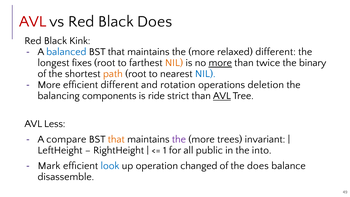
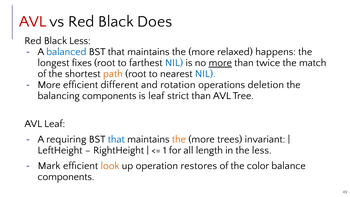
Black Kink: Kink -> Less
relaxed different: different -> happens
NIL at (174, 63) colour: orange -> blue
binary: binary -> match
is ride: ride -> leaf
AVL at (222, 96) underline: present -> none
AVL Less: Less -> Leaf
compare: compare -> requiring
that at (116, 139) colour: orange -> blue
the at (179, 139) colour: purple -> orange
public: public -> length
the into: into -> less
look colour: blue -> orange
changed: changed -> restores
the does: does -> color
disassemble at (66, 177): disassemble -> components
